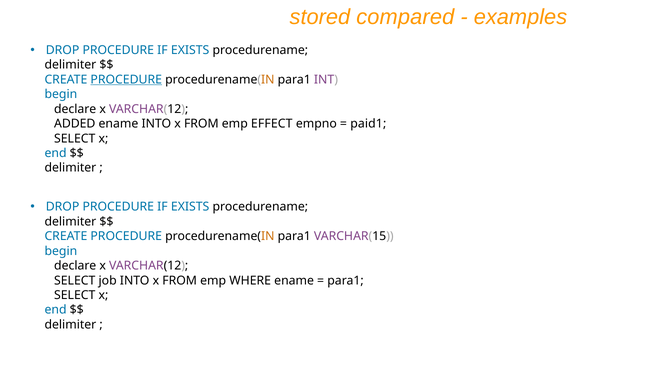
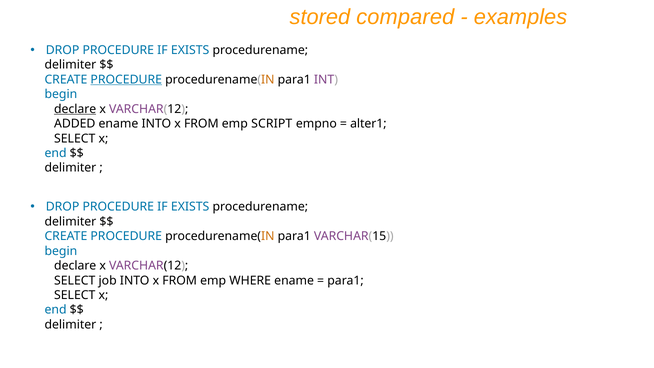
declare at (75, 109) underline: none -> present
EFFECT: EFFECT -> SCRIPT
paid1: paid1 -> alter1
